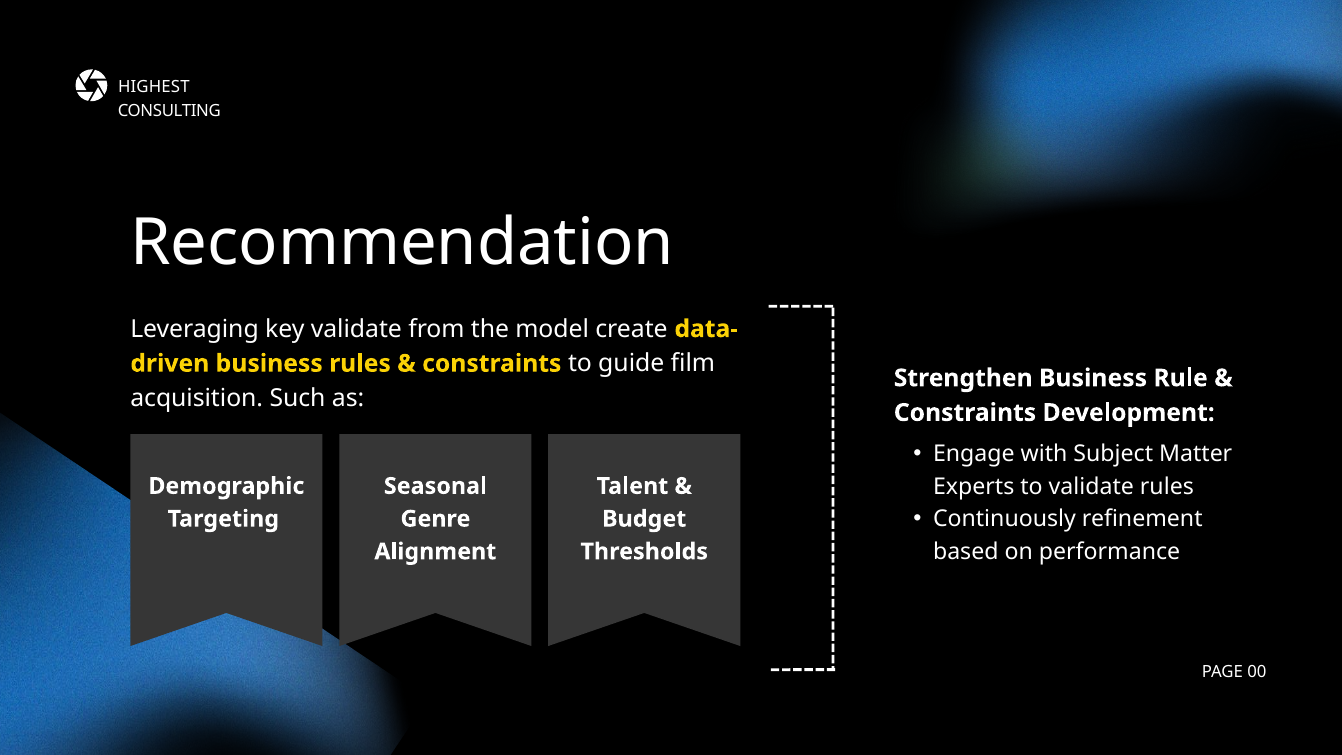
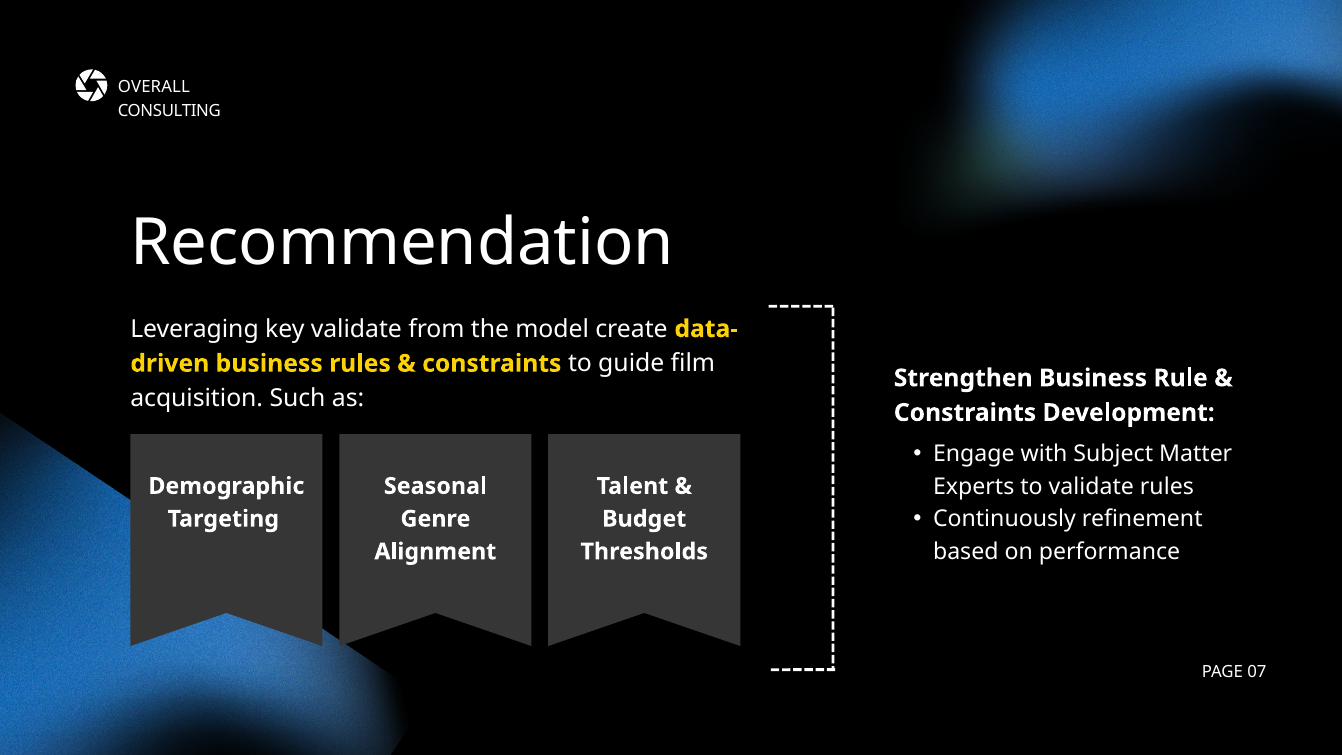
HIGHEST: HIGHEST -> OVERALL
00: 00 -> 07
